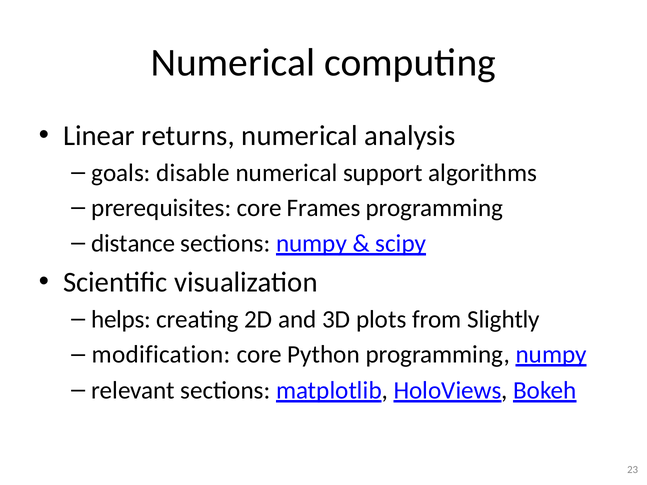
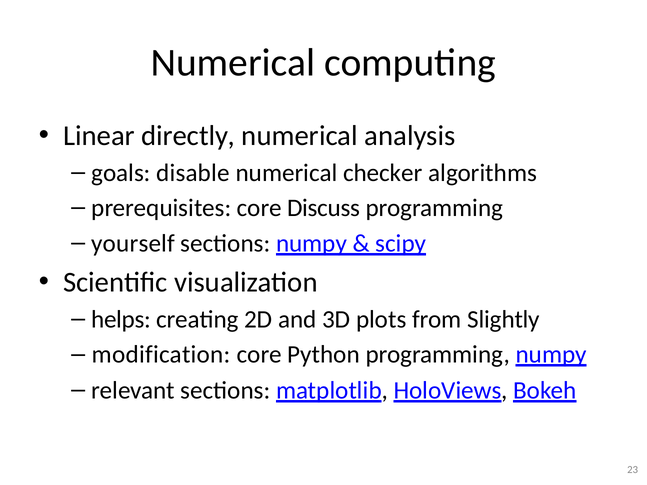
returns: returns -> directly
support: support -> checker
Frames: Frames -> Discuss
distance: distance -> yourself
